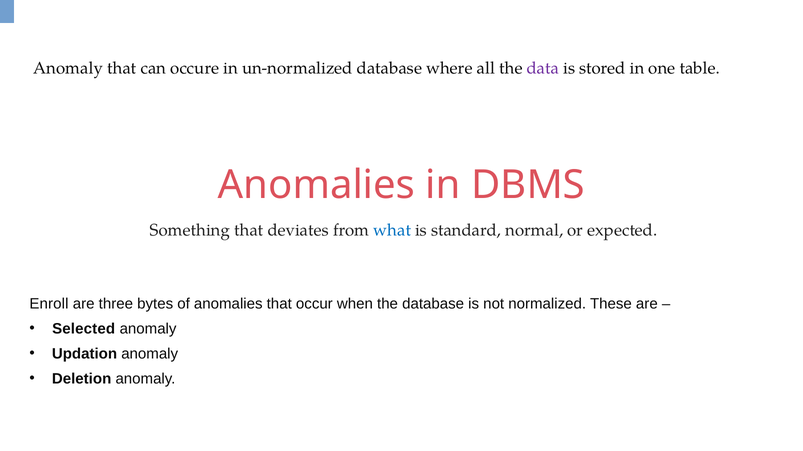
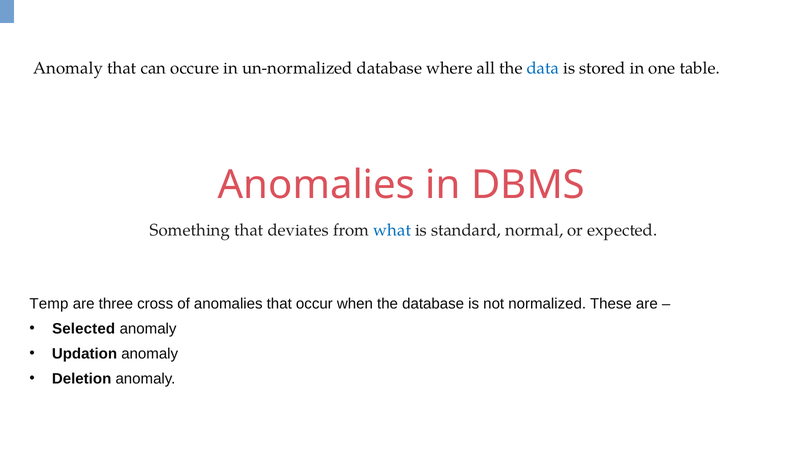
data colour: purple -> blue
Enroll: Enroll -> Temp
bytes: bytes -> cross
